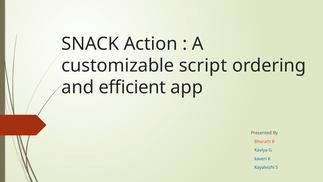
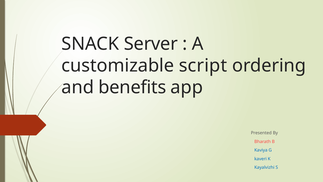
Action: Action -> Server
efficient: efficient -> benefits
